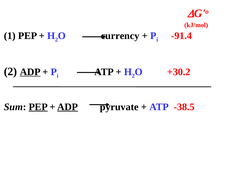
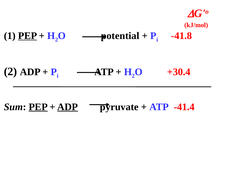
PEP at (28, 36) underline: none -> present
currency: currency -> potential
-91.4: -91.4 -> -41.8
ADP at (30, 72) underline: present -> none
+30.2: +30.2 -> +30.4
-38.5: -38.5 -> -41.4
